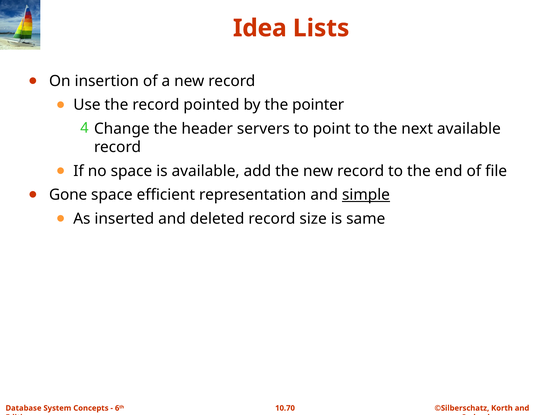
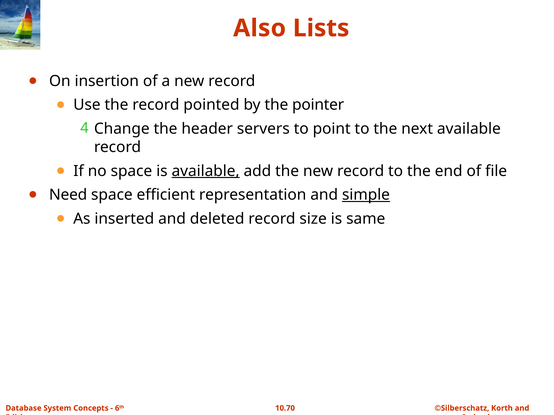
Idea: Idea -> Also
available at (206, 171) underline: none -> present
Gone: Gone -> Need
